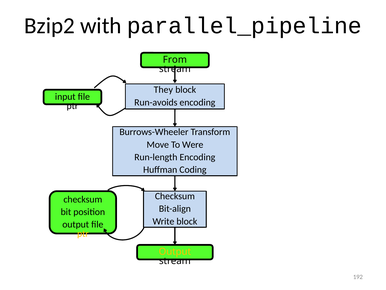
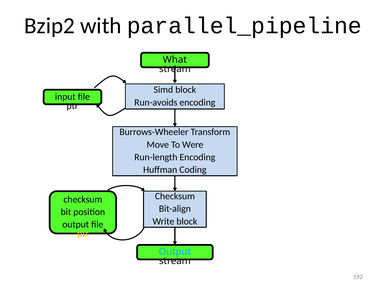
From: From -> What
They: They -> Simd
Output at (175, 251) colour: yellow -> light blue
